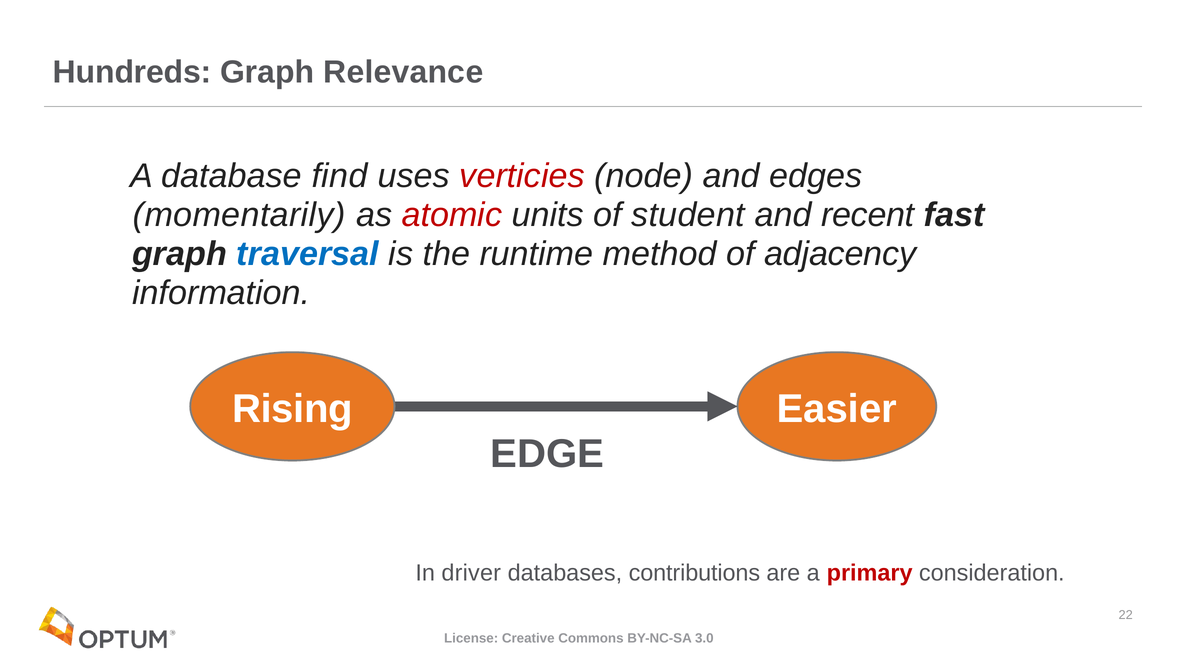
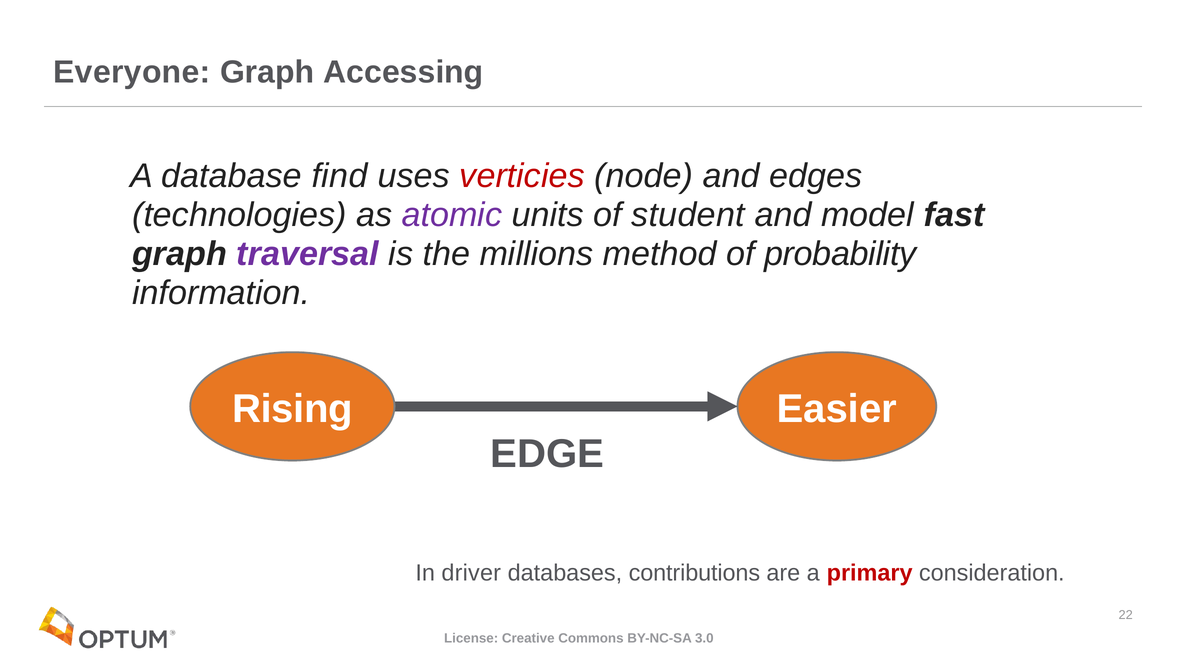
Hundreds: Hundreds -> Everyone
Relevance: Relevance -> Accessing
momentarily: momentarily -> technologies
atomic colour: red -> purple
recent: recent -> model
traversal colour: blue -> purple
runtime: runtime -> millions
adjacency: adjacency -> probability
